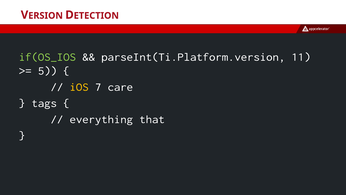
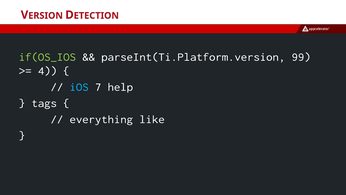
11: 11 -> 99
5: 5 -> 4
iOS colour: yellow -> light blue
care: care -> help
that: that -> like
